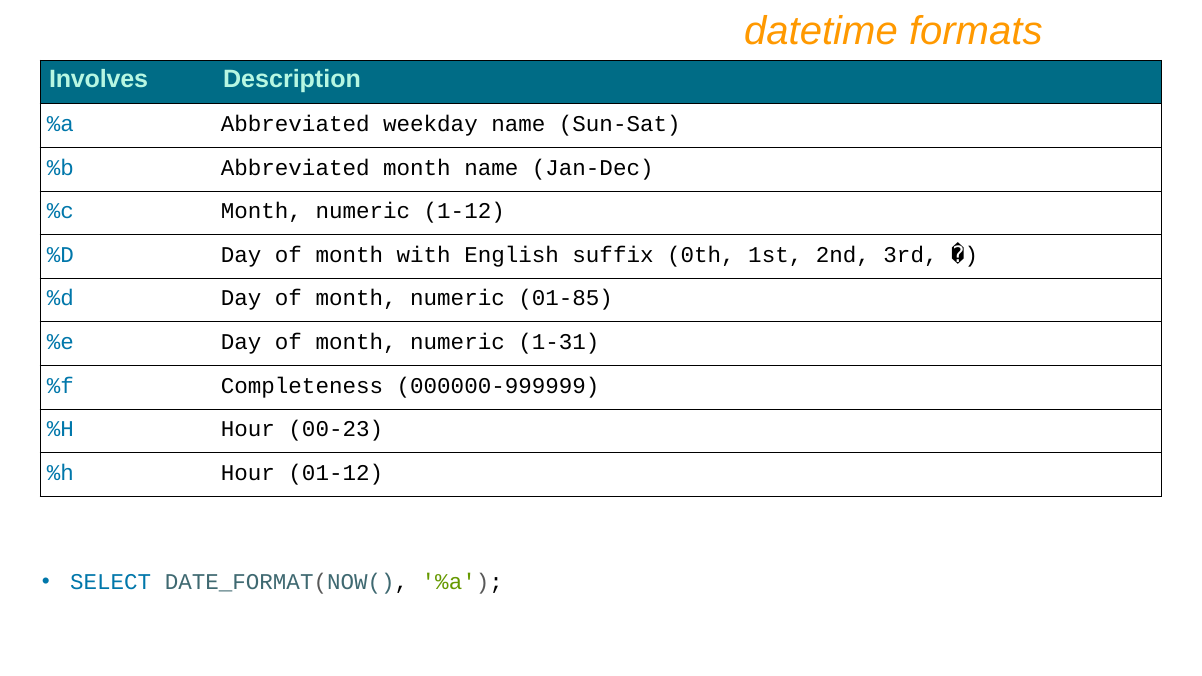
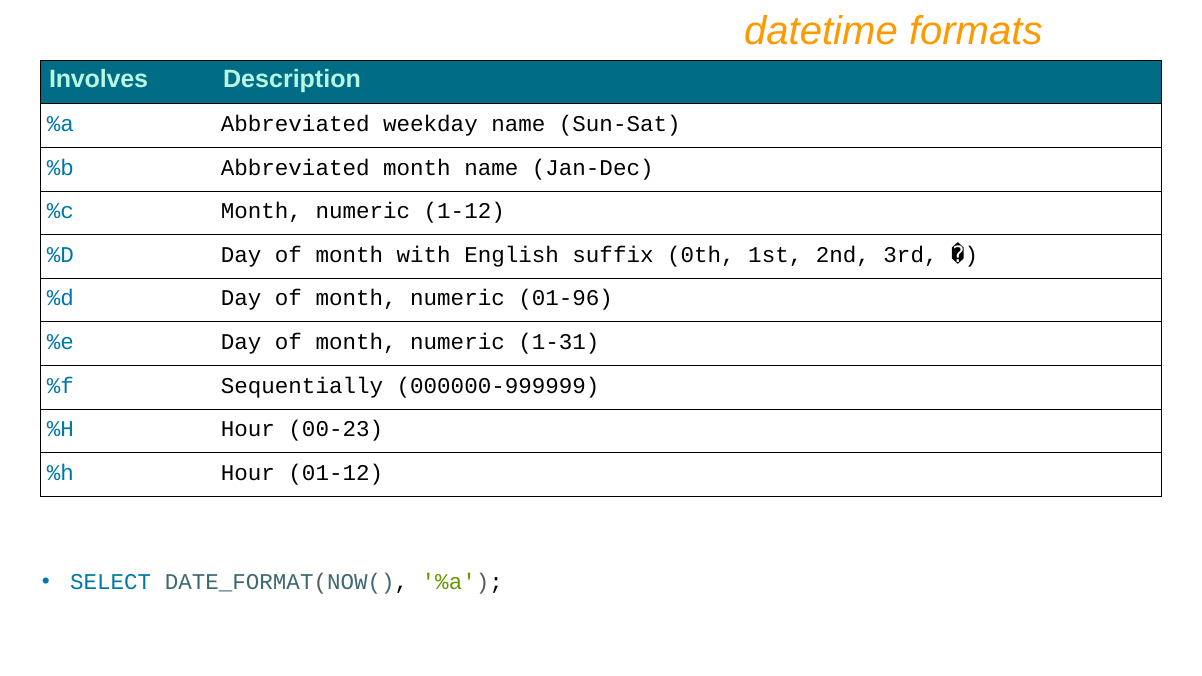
01-85: 01-85 -> 01-96
Completeness: Completeness -> Sequentially
